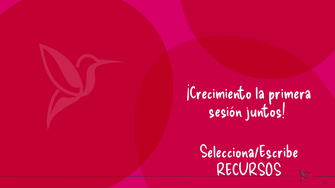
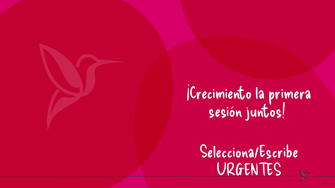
RECURSOS: RECURSOS -> URGENTES
